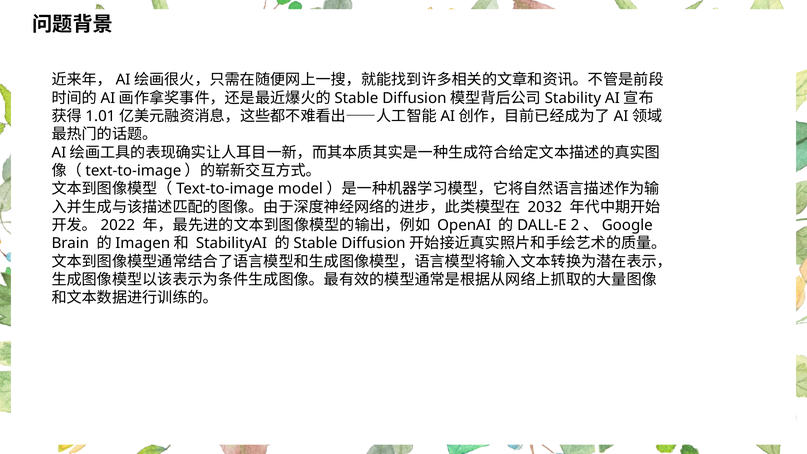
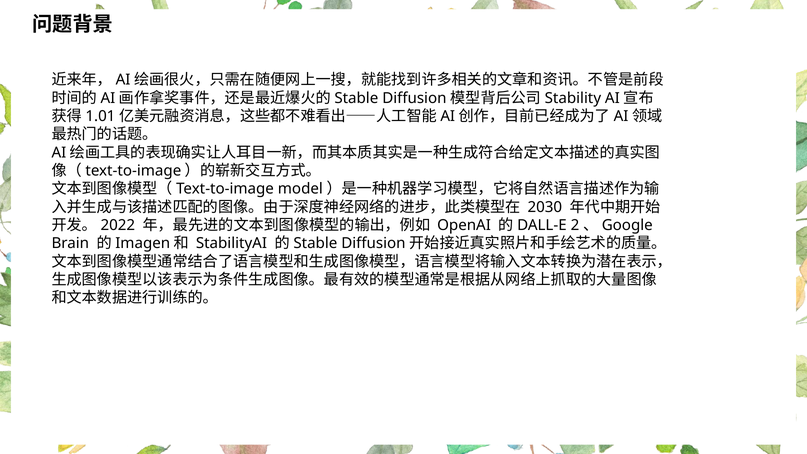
2032: 2032 -> 2030
